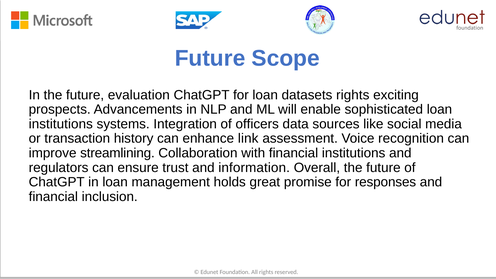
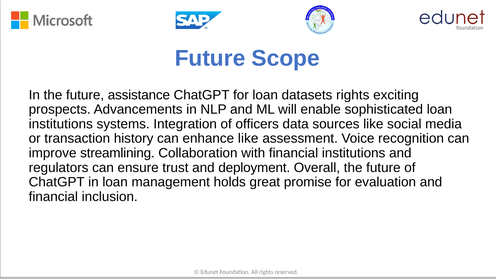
evaluation: evaluation -> assistance
enhance link: link -> like
information: information -> deployment
responses: responses -> evaluation
